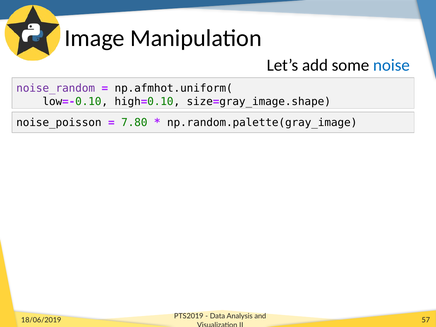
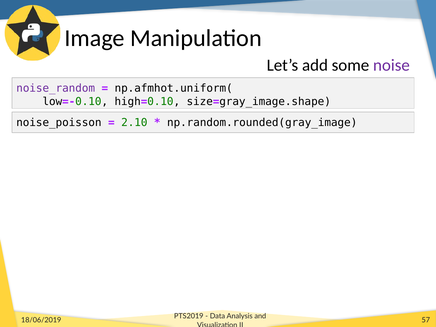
noise colour: blue -> purple
7.80: 7.80 -> 2.10
np.random.palette(gray_image: np.random.palette(gray_image -> np.random.rounded(gray_image
